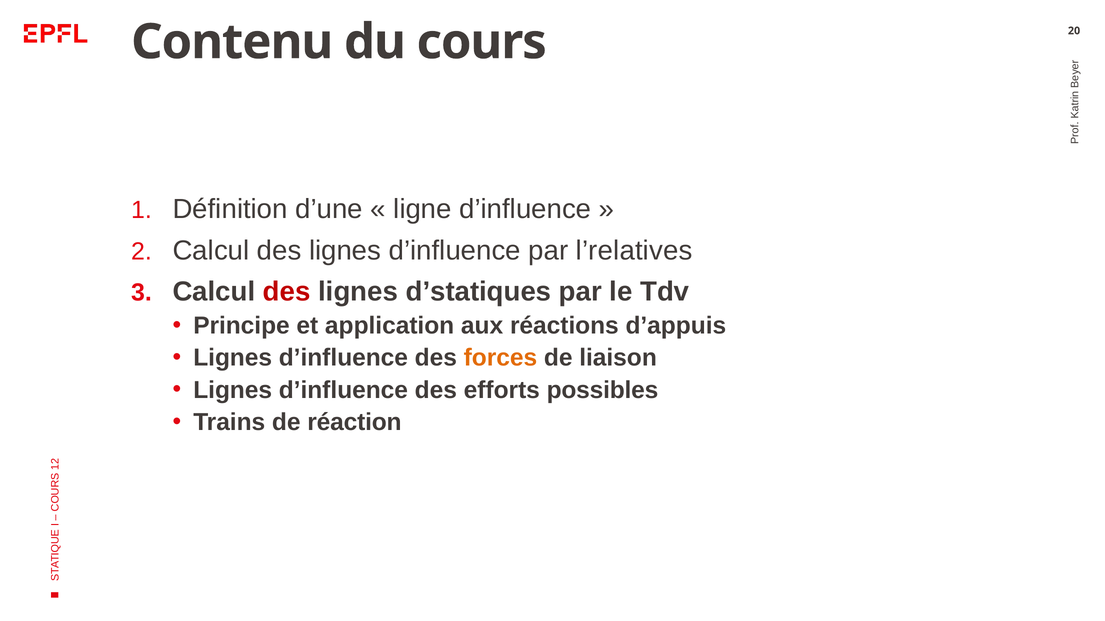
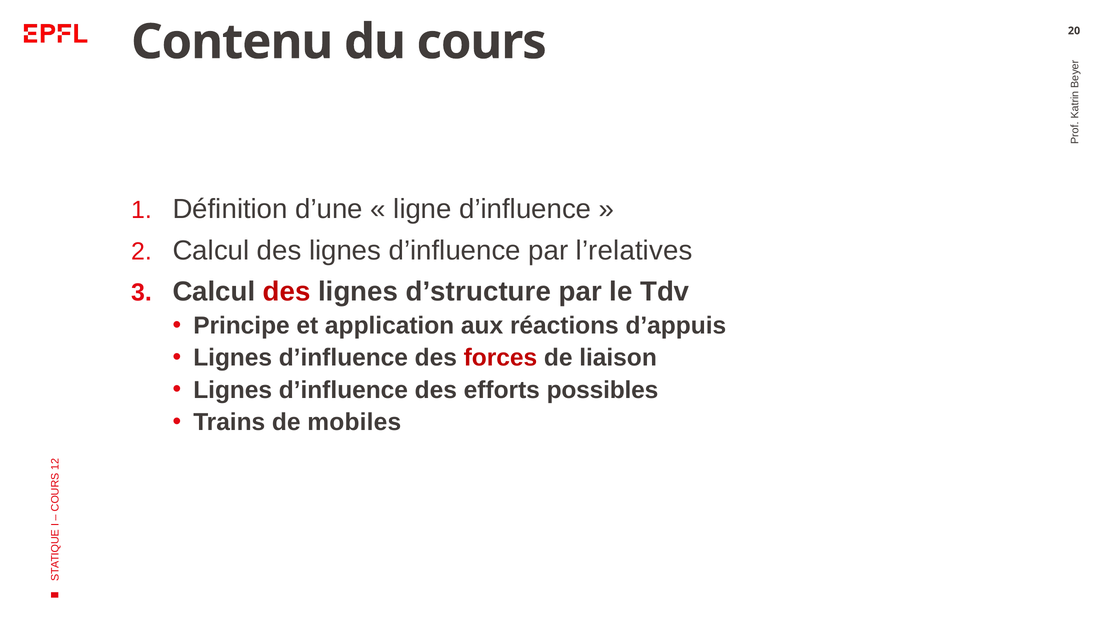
d’statiques: d’statiques -> d’structure
forces colour: orange -> red
réaction: réaction -> mobiles
